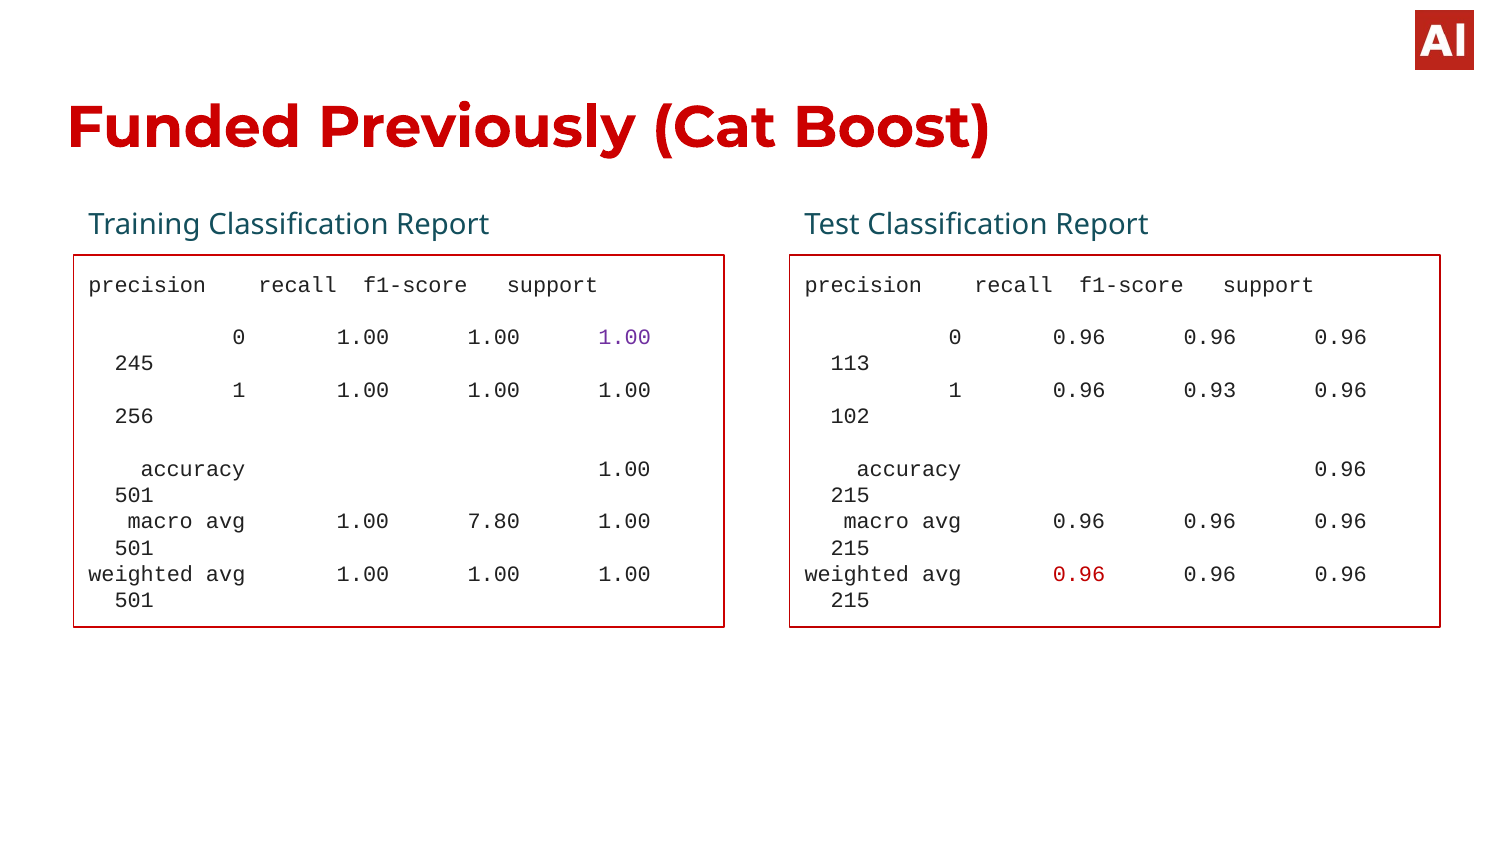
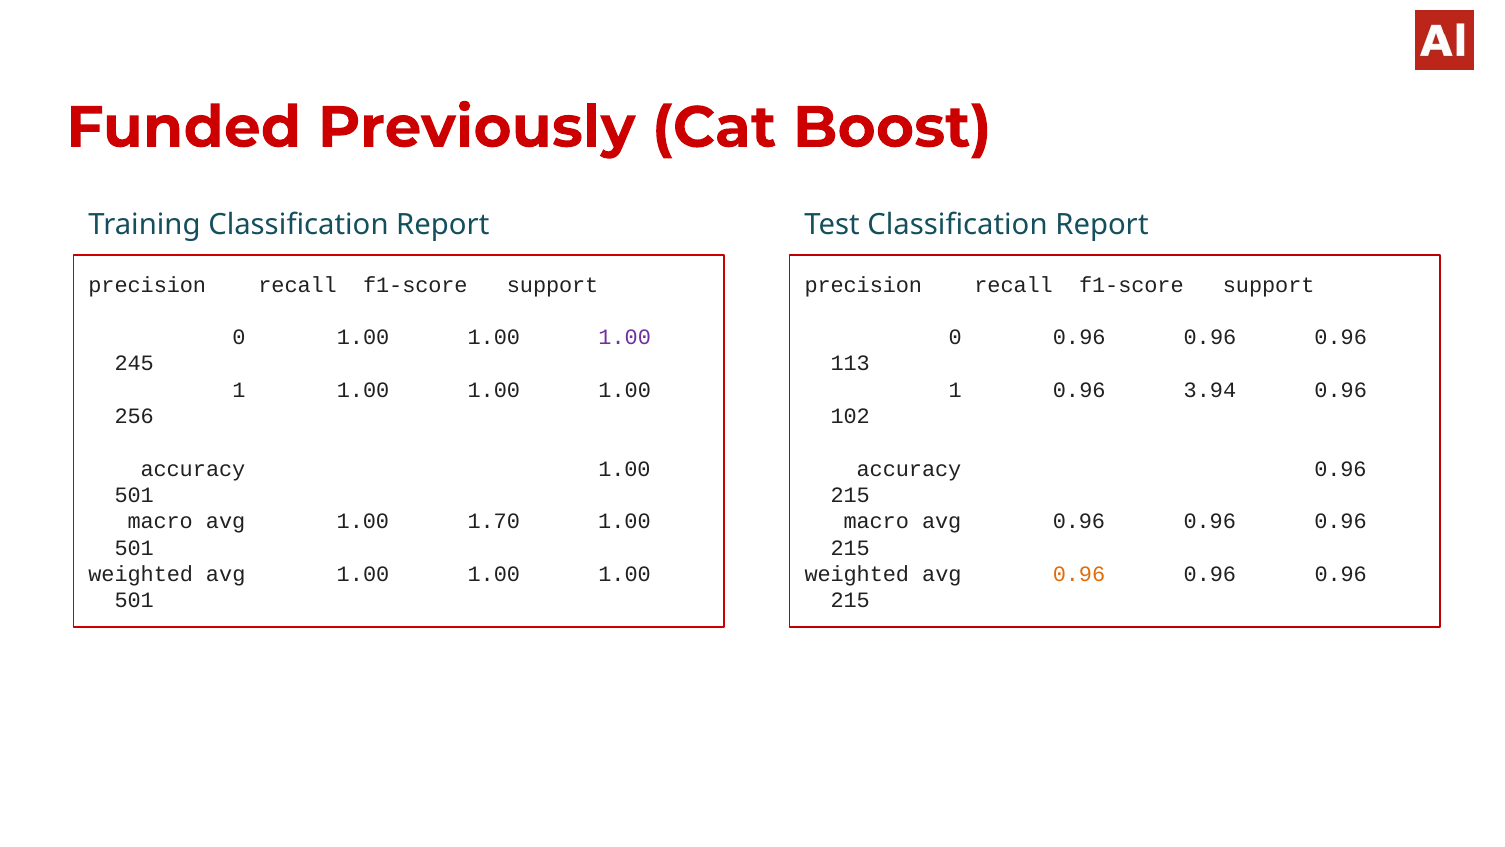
0.93: 0.93 -> 3.94
7.80: 7.80 -> 1.70
0.96 at (1079, 574) colour: red -> orange
